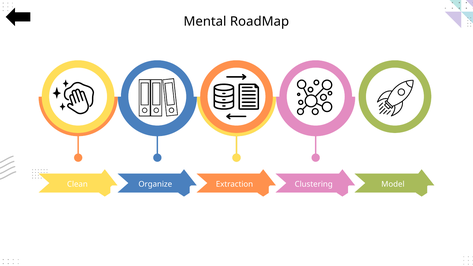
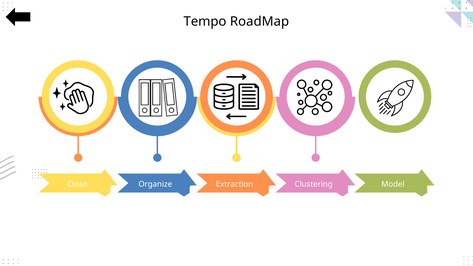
Mental: Mental -> Tempo
